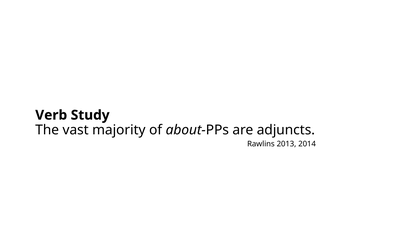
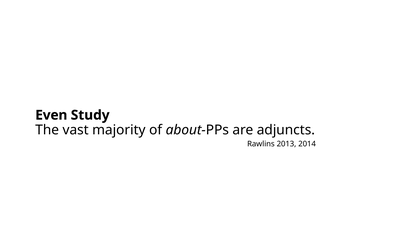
Verb: Verb -> Even
